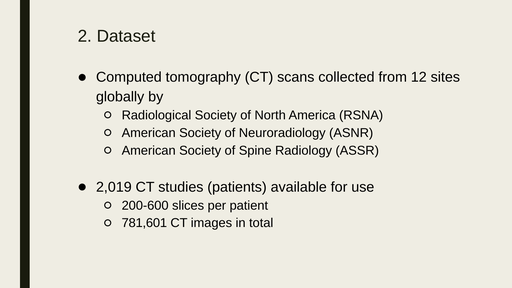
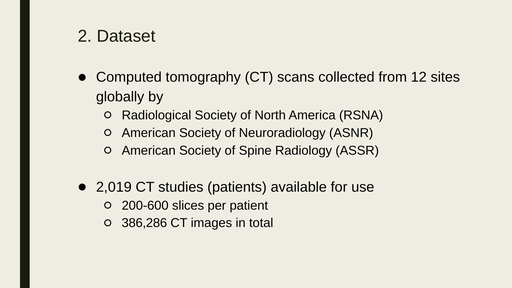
781,601: 781,601 -> 386,286
